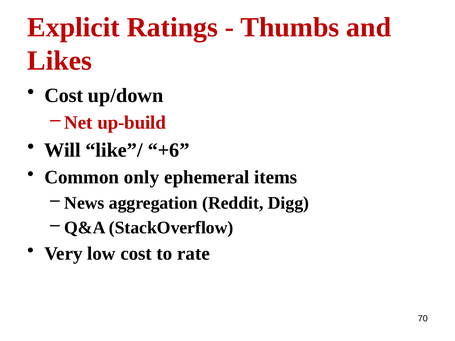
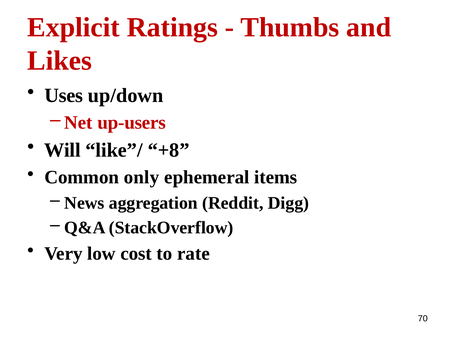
Cost at (64, 95): Cost -> Uses
up-build: up-build -> up-users
+6: +6 -> +8
